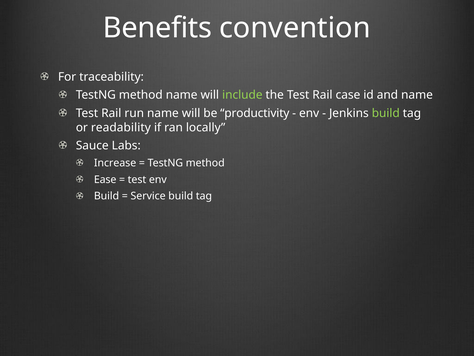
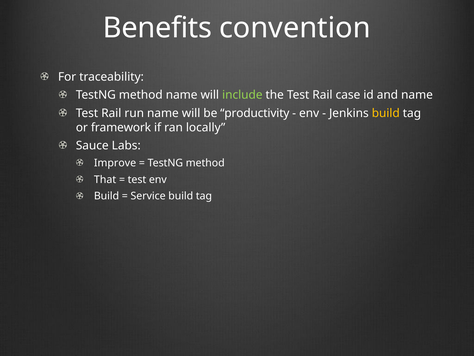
build at (386, 113) colour: light green -> yellow
readability: readability -> framework
Increase: Increase -> Improve
Ease: Ease -> That
